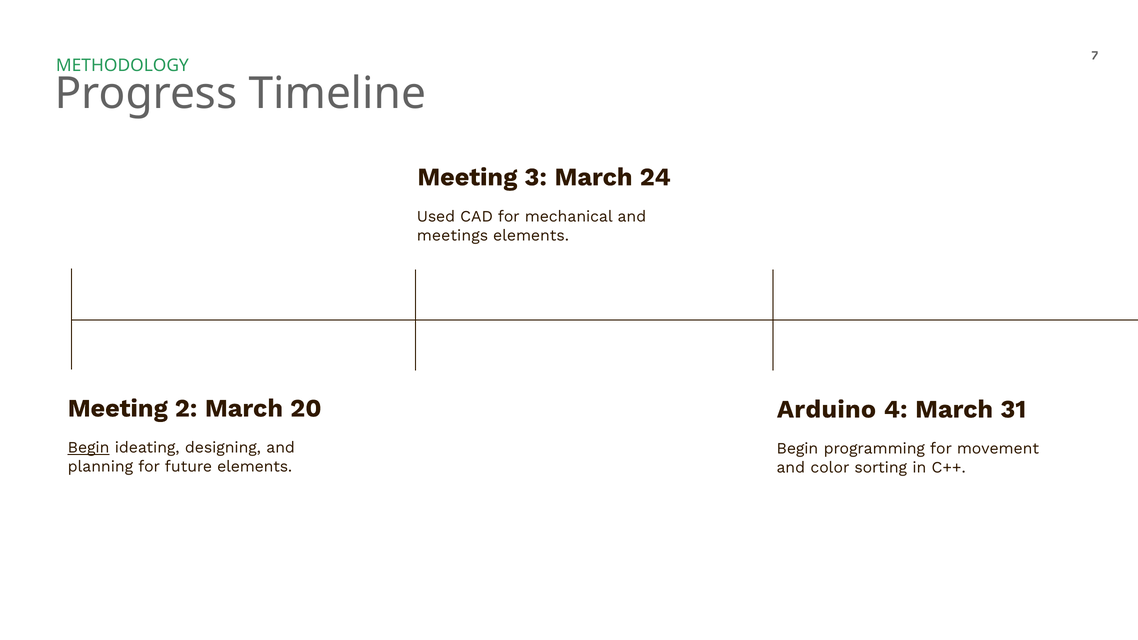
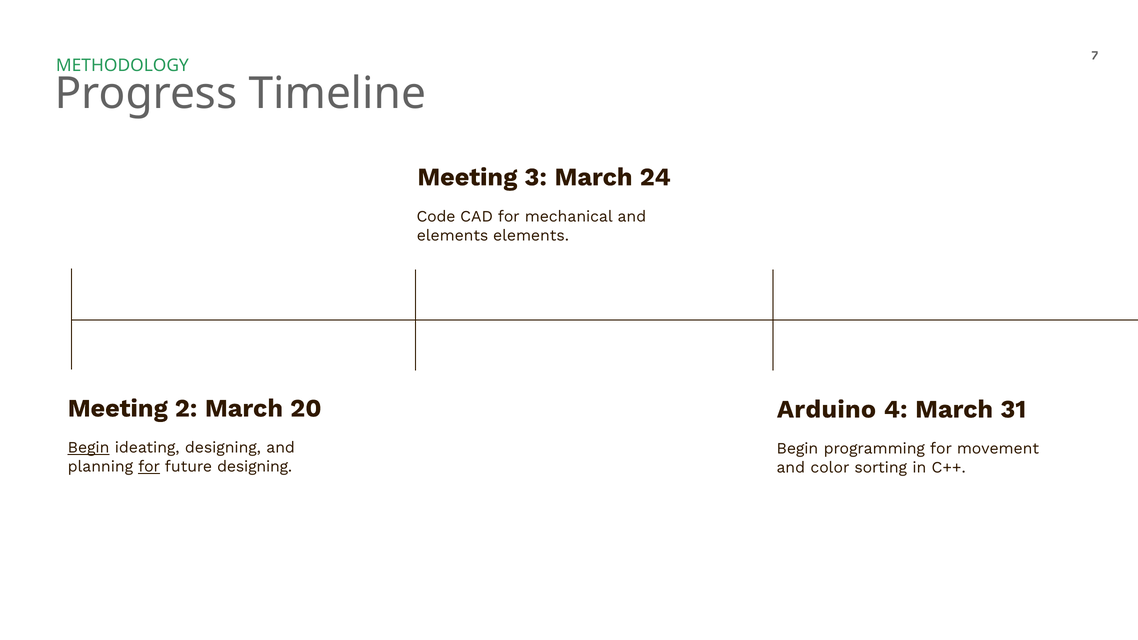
Used: Used -> Code
meetings at (452, 235): meetings -> elements
for at (149, 467) underline: none -> present
future elements: elements -> designing
